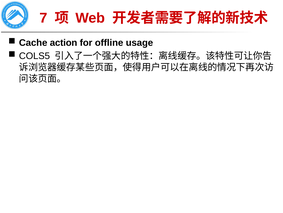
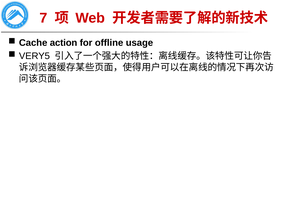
COLS5: COLS5 -> VERY5
